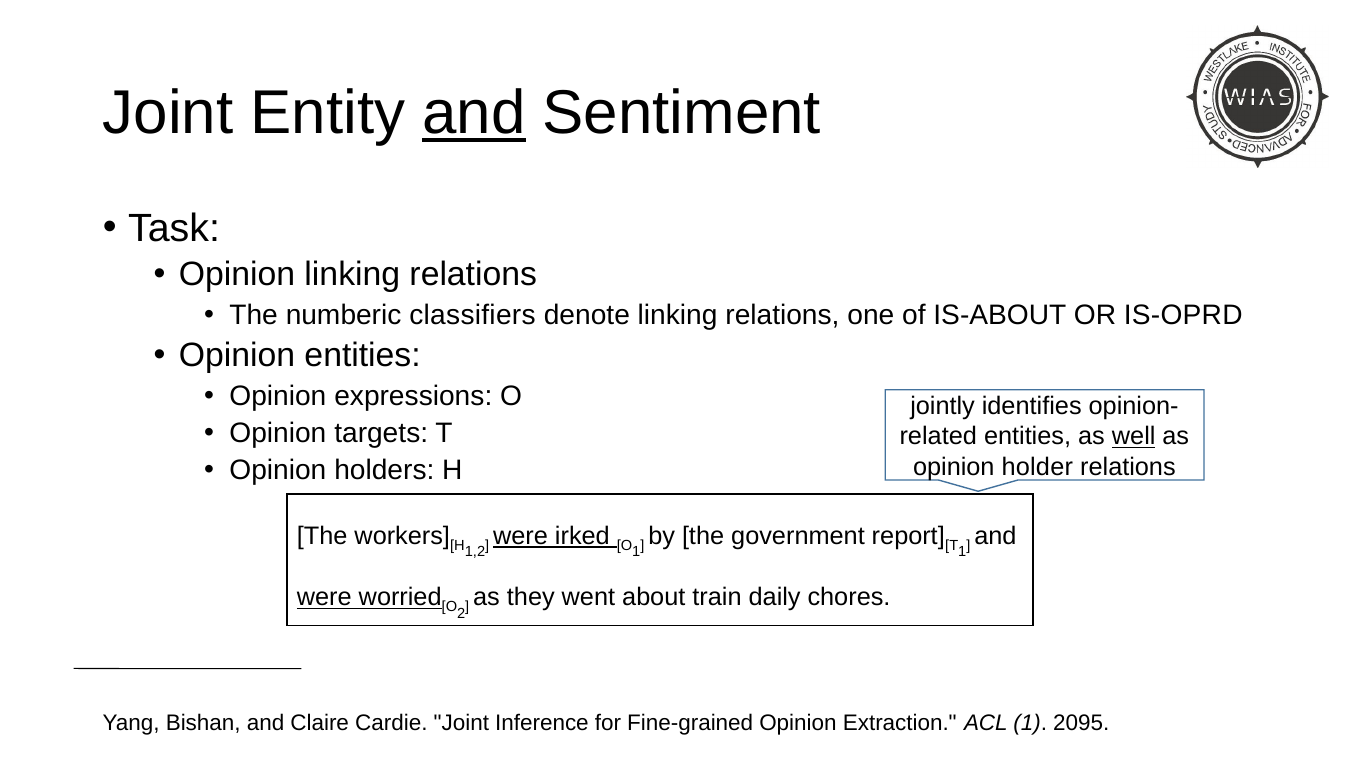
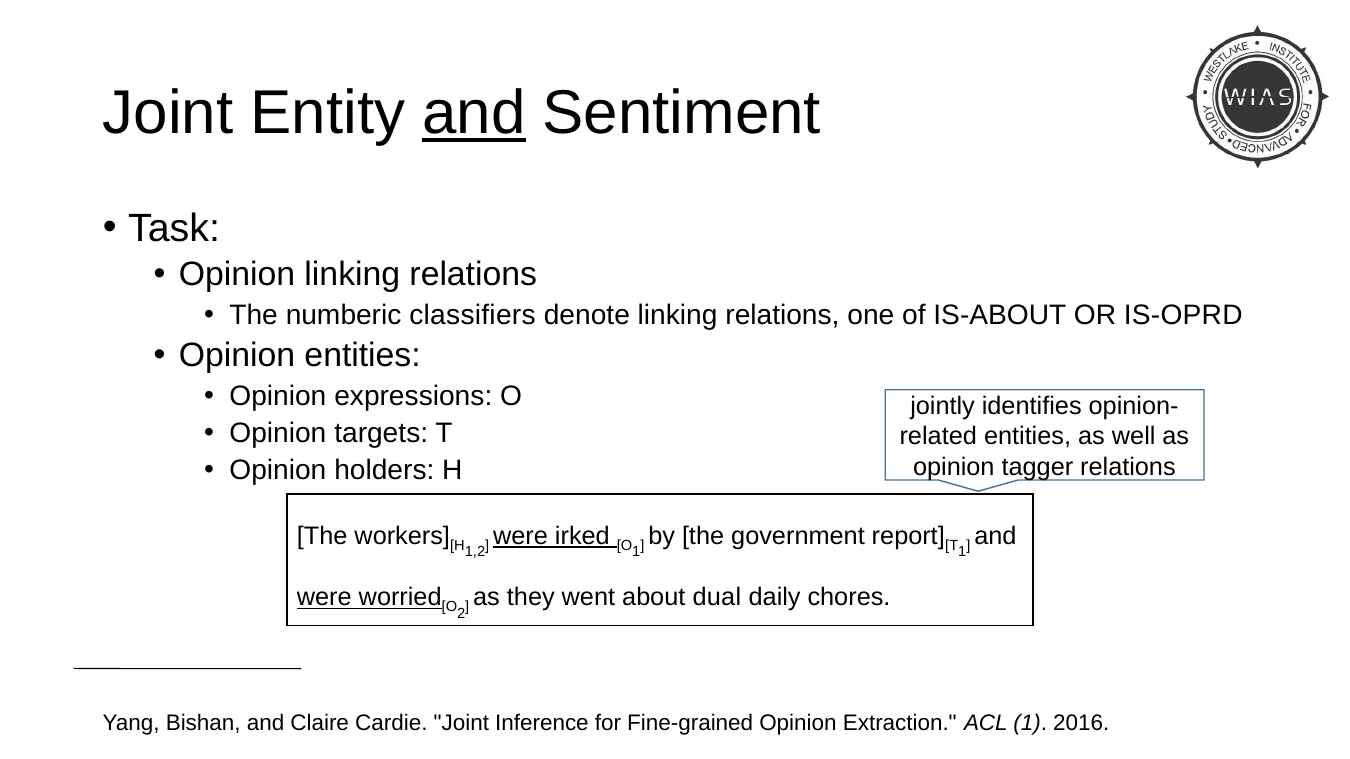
well underline: present -> none
holder: holder -> tagger
train: train -> dual
2095: 2095 -> 2016
